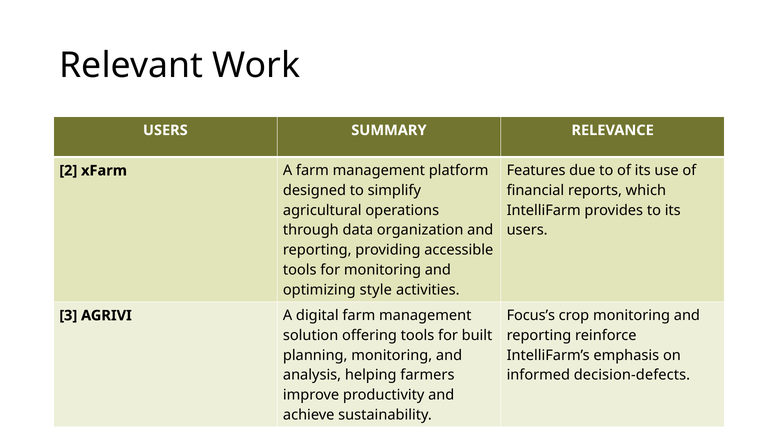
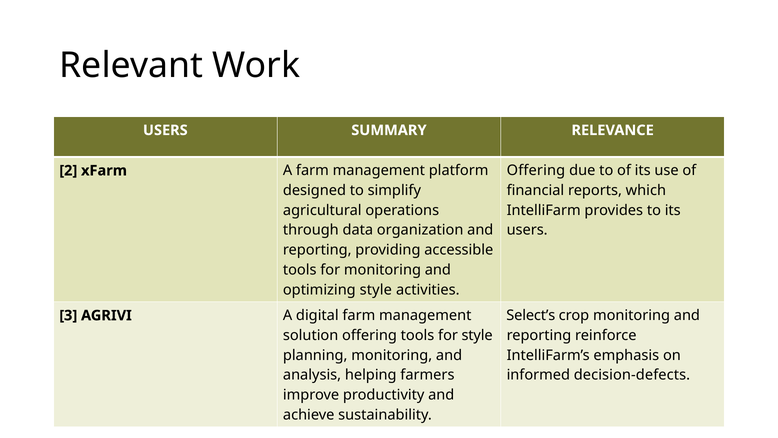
Features at (536, 170): Features -> Offering
Focus’s: Focus’s -> Select’s
for built: built -> style
